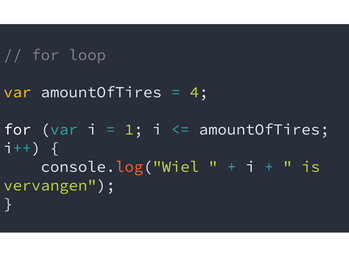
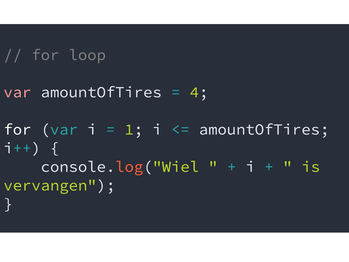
var at (17, 92) colour: yellow -> pink
